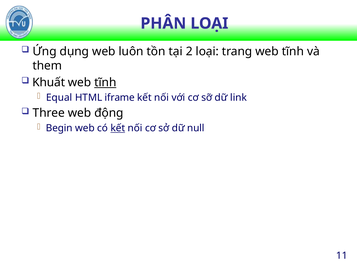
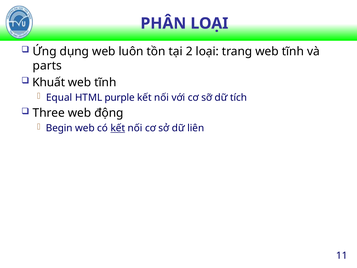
them: them -> parts
tĩnh at (105, 82) underline: present -> none
iframe: iframe -> purple
link: link -> tích
null: null -> liên
